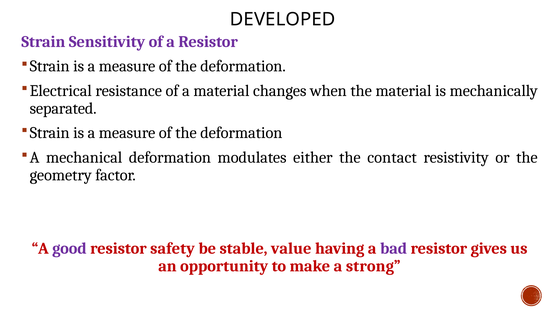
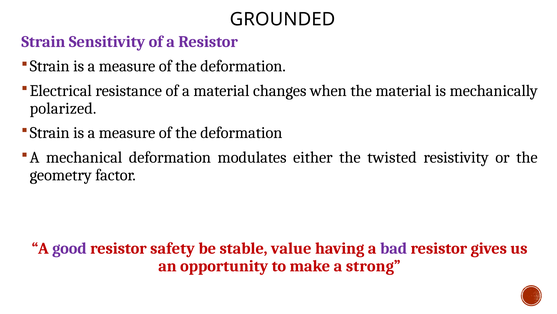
DEVELOPED: DEVELOPED -> GROUNDED
separated: separated -> polarized
contact: contact -> twisted
